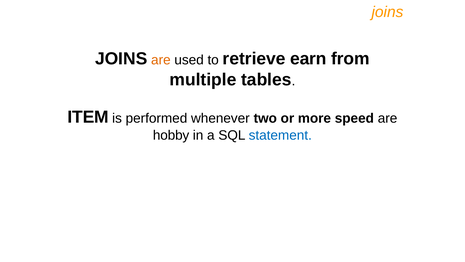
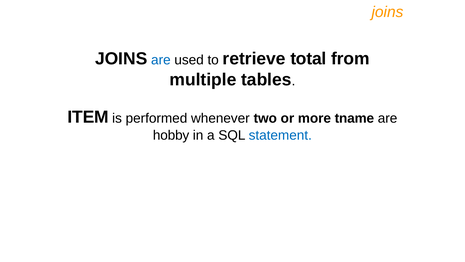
are at (161, 60) colour: orange -> blue
earn: earn -> total
speed: speed -> tname
